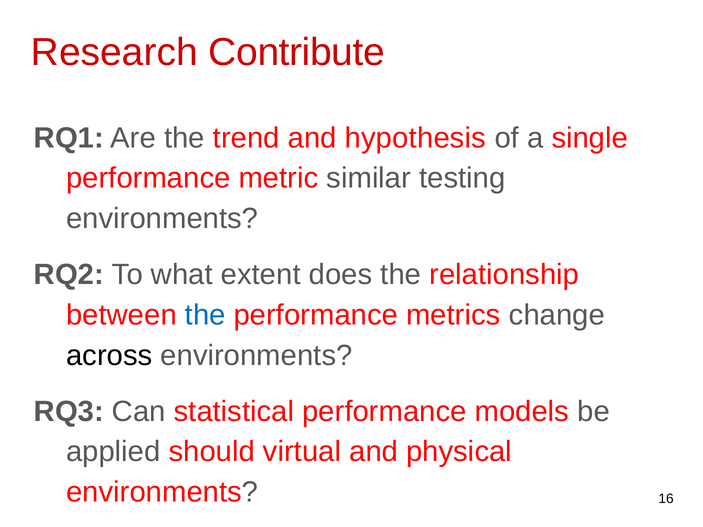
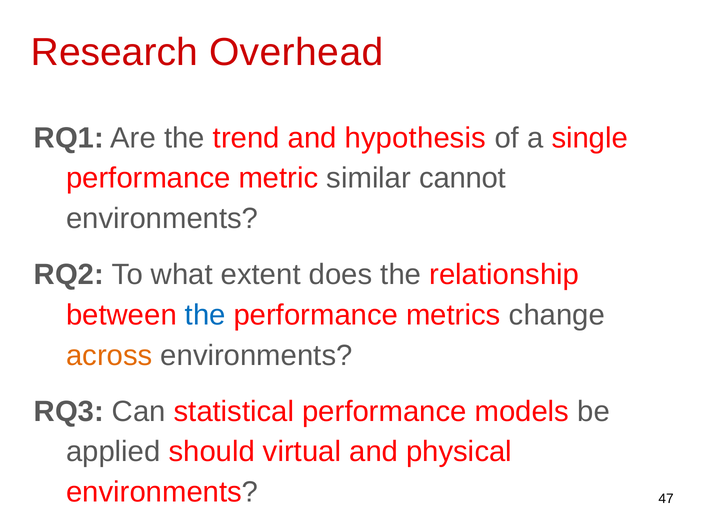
Contribute: Contribute -> Overhead
testing: testing -> cannot
across colour: black -> orange
16: 16 -> 47
